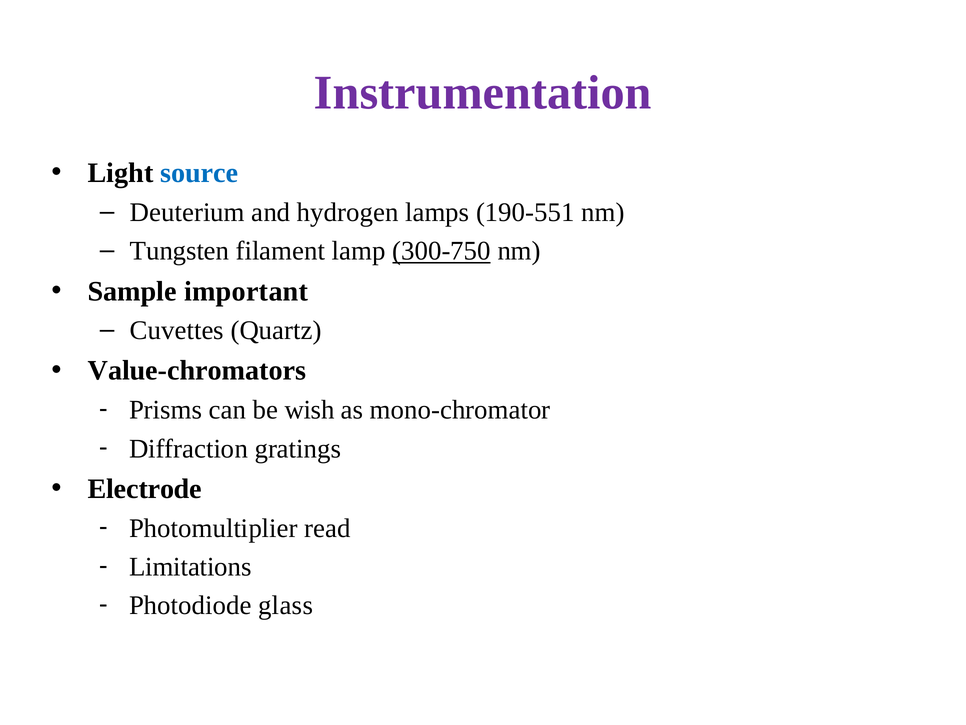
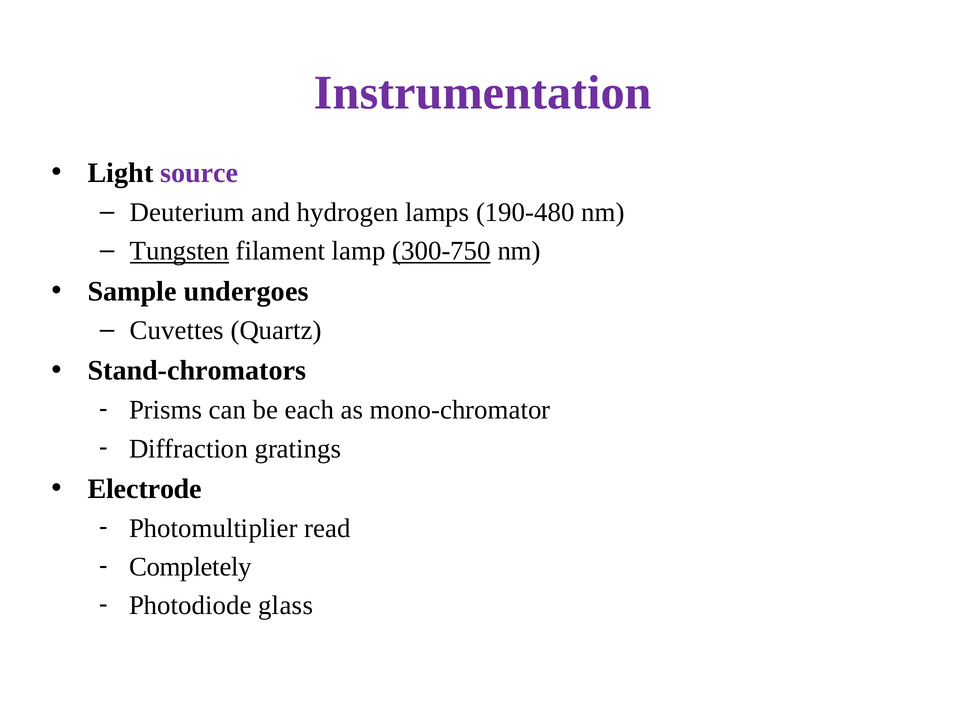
source colour: blue -> purple
190-551: 190-551 -> 190-480
Tungsten underline: none -> present
important: important -> undergoes
Value-chromators: Value-chromators -> Stand-chromators
wish: wish -> each
Limitations: Limitations -> Completely
